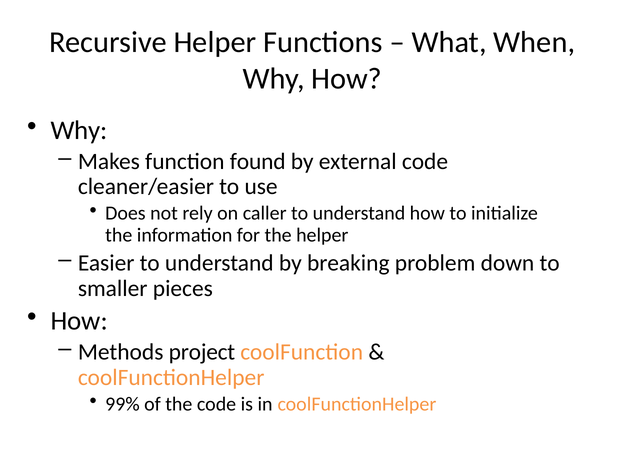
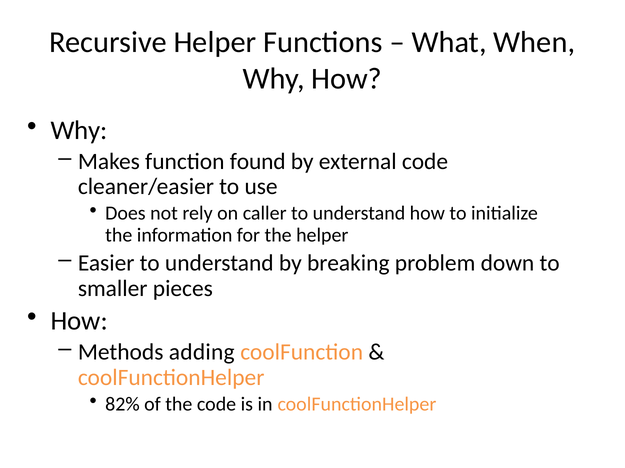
project: project -> adding
99%: 99% -> 82%
